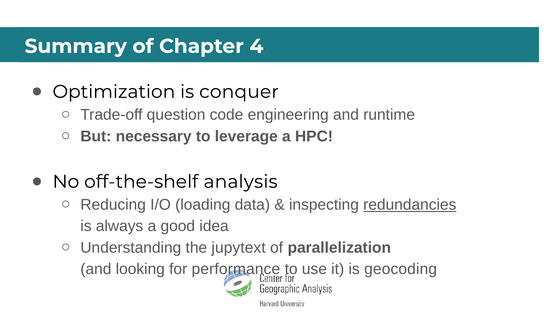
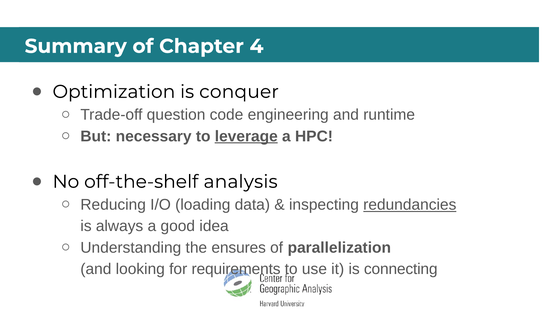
leverage underline: none -> present
jupytext: jupytext -> ensures
performance: performance -> requirements
geocoding: geocoding -> connecting
